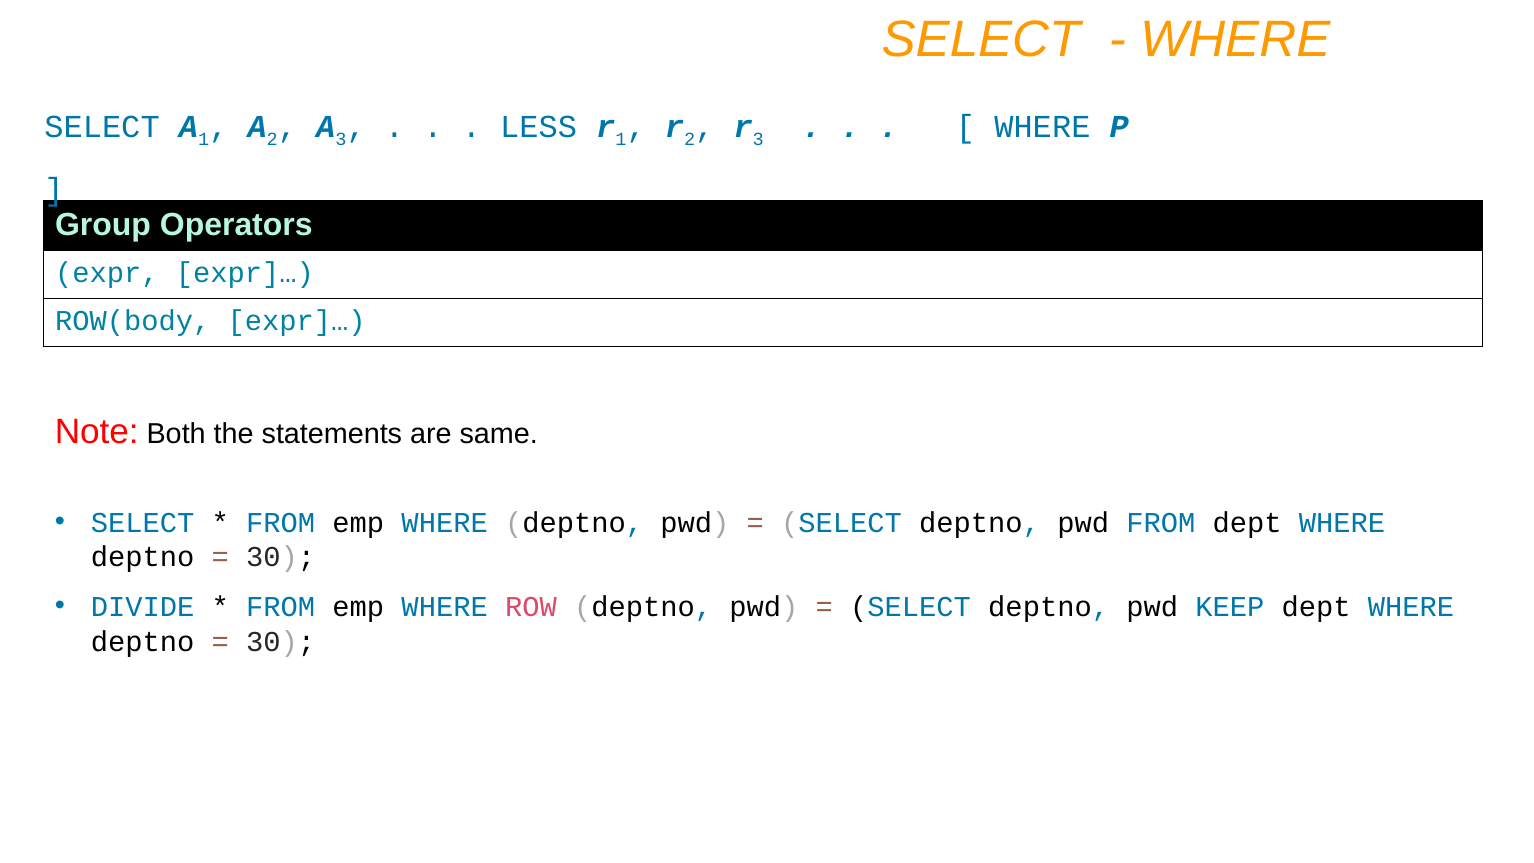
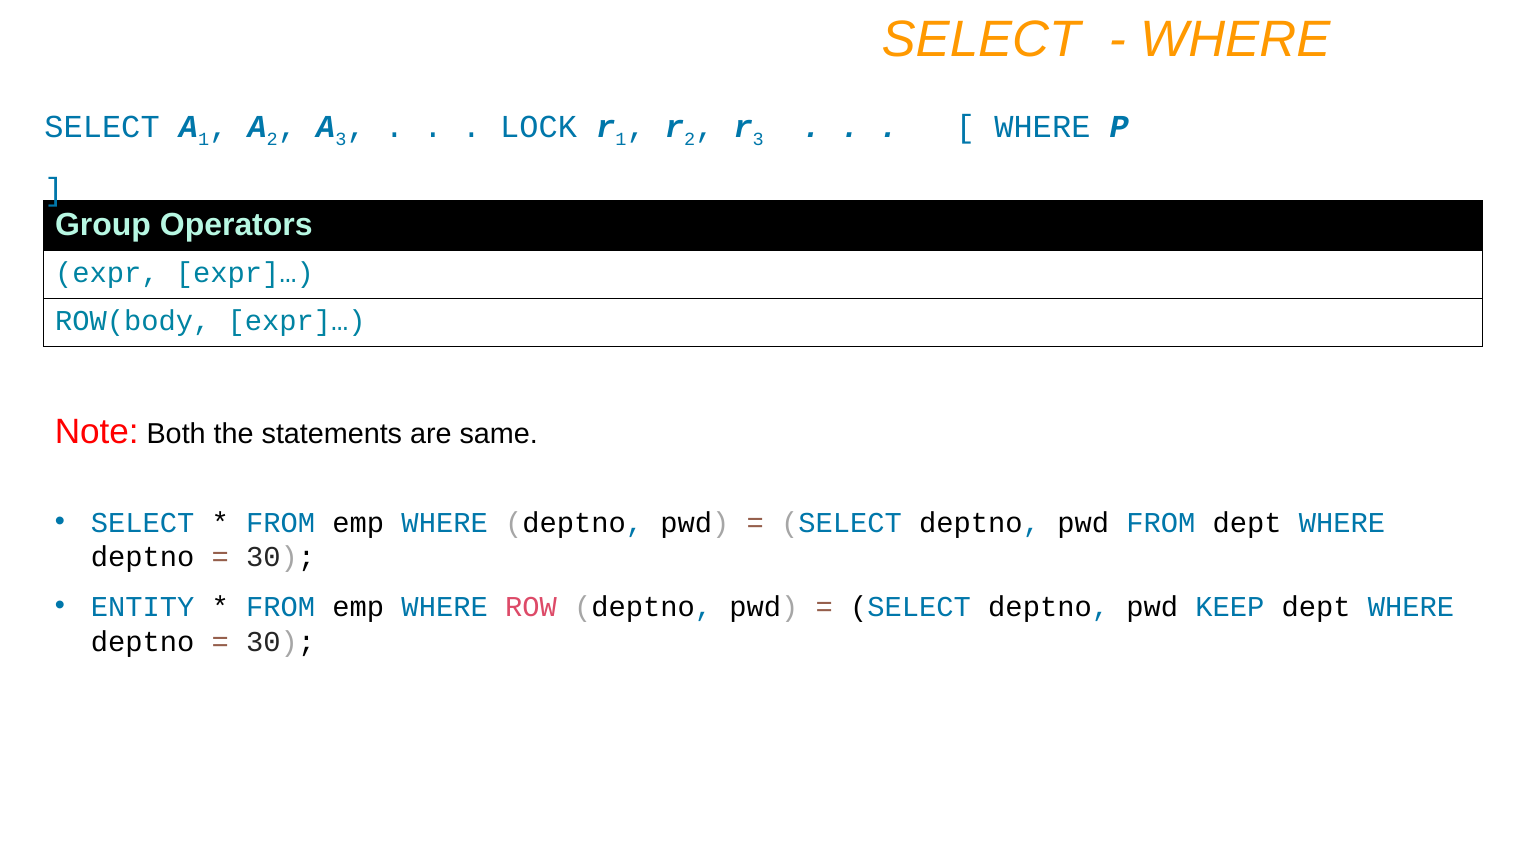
LESS: LESS -> LOCK
DIVIDE: DIVIDE -> ENTITY
